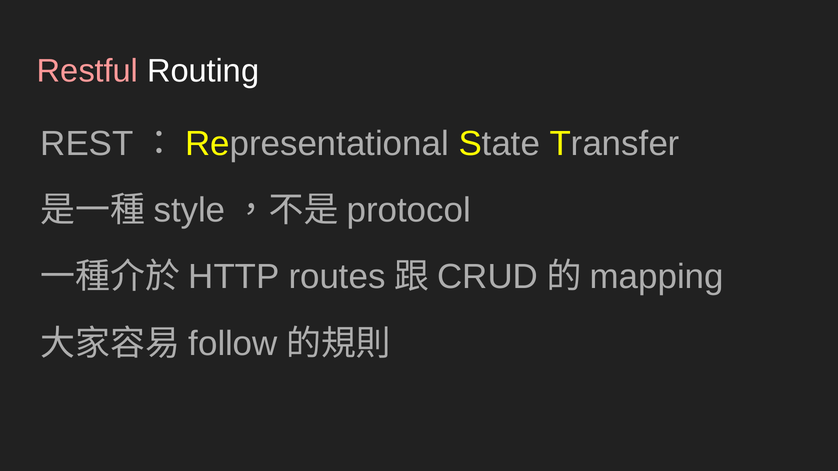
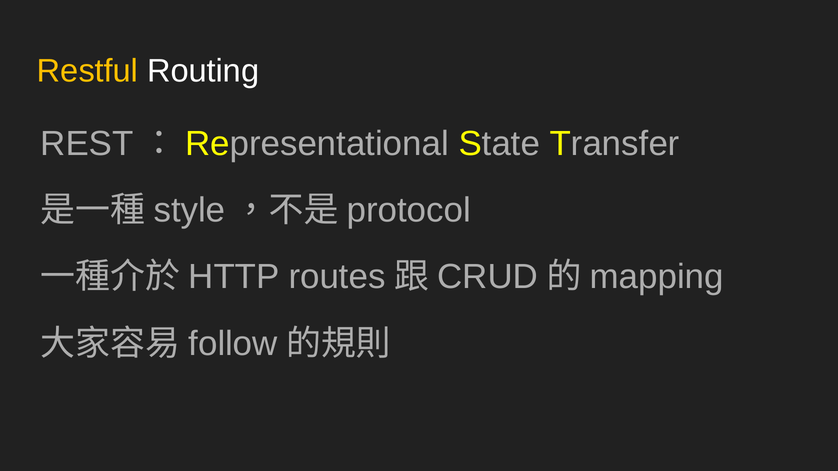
Restful colour: pink -> yellow
